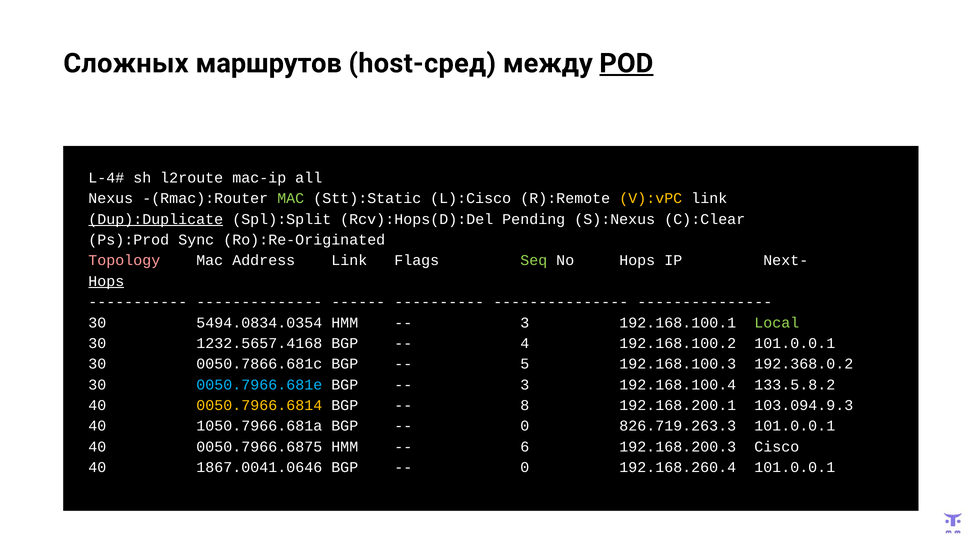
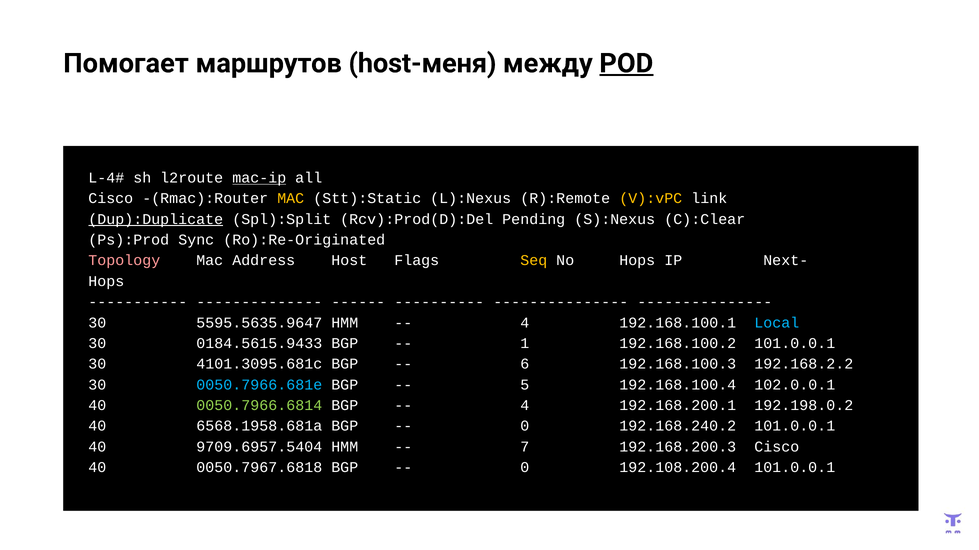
Сложных: Сложных -> Помогает
host-сред: host-сред -> host-меня
mac-ip underline: none -> present
Nexus at (111, 199): Nexus -> Cisco
MAC at (291, 199) colour: light green -> yellow
L):Cisco: L):Cisco -> L):Nexus
Rcv):Hops(D):Del: Rcv):Hops(D):Del -> Rcv):Prod(D):Del
Address Link: Link -> Host
Seq colour: light green -> yellow
Hops at (106, 282) underline: present -> none
5494.0834.0354: 5494.0834.0354 -> 5595.5635.9647
3 at (525, 323): 3 -> 4
Local colour: light green -> light blue
1232.5657.4168: 1232.5657.4168 -> 0184.5615.9433
4: 4 -> 1
0050.7866.681c: 0050.7866.681c -> 4101.3095.681c
5: 5 -> 6
192.368.0.2: 192.368.0.2 -> 192.168.2.2
3 at (525, 385): 3 -> 5
133.5.8.2: 133.5.8.2 -> 102.0.0.1
0050.7966.6814 colour: yellow -> light green
8 at (525, 406): 8 -> 4
103.094.9.3: 103.094.9.3 -> 192.198.0.2
1050.7966.681a: 1050.7966.681a -> 6568.1958.681a
826.719.263.3: 826.719.263.3 -> 192.168.240.2
0050.7966.6875: 0050.7966.6875 -> 9709.6957.5404
6: 6 -> 7
1867.0041.0646: 1867.0041.0646 -> 0050.7967.6818
192.168.260.4: 192.168.260.4 -> 192.108.200.4
